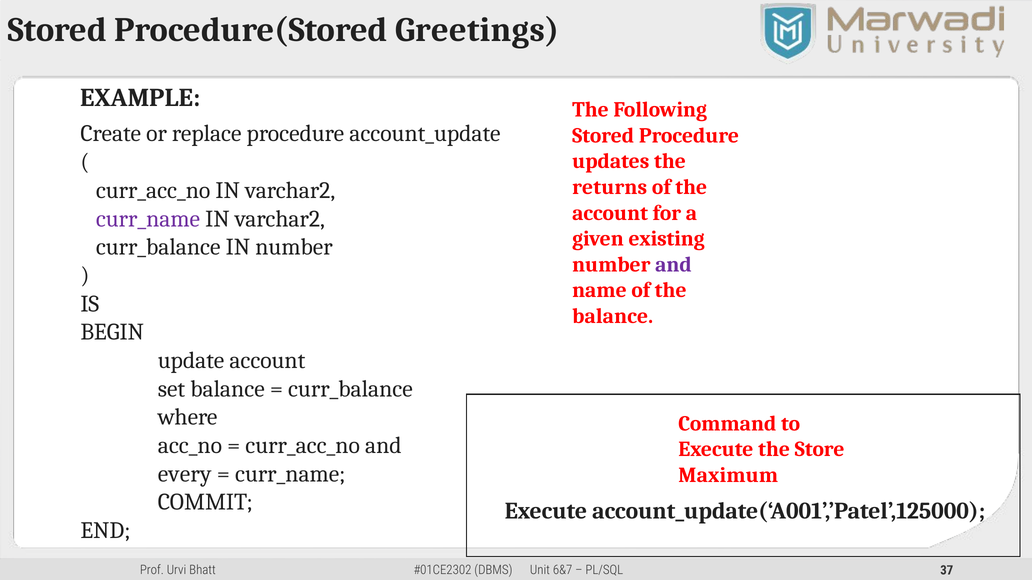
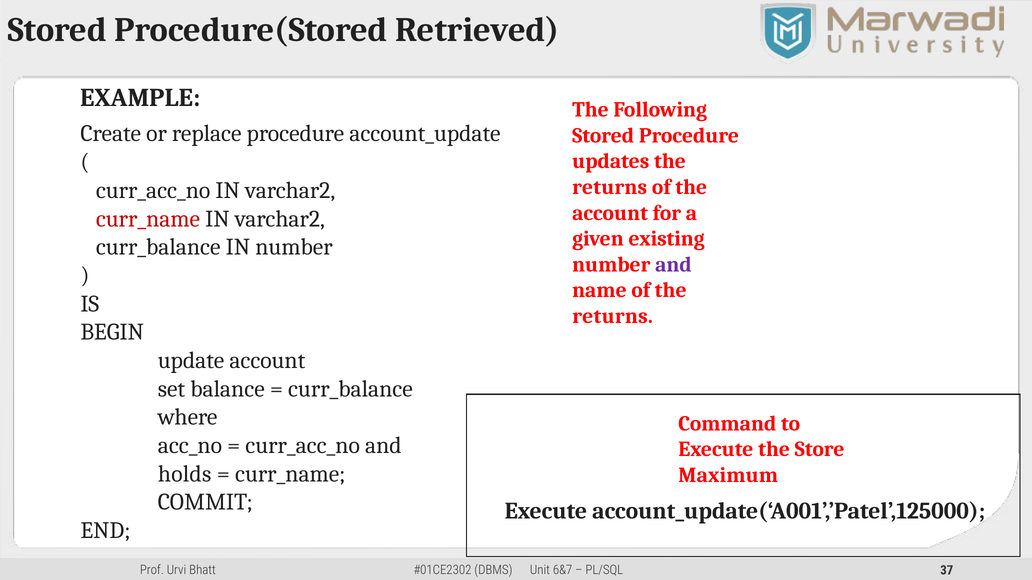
Greetings: Greetings -> Retrieved
curr_name at (148, 219) colour: purple -> red
balance at (613, 316): balance -> returns
every: every -> holds
